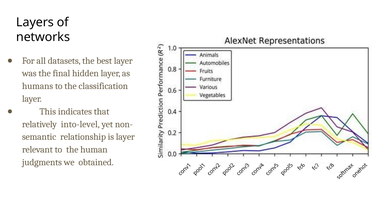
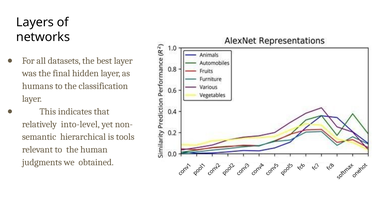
relationship: relationship -> hierarchical
is layer: layer -> tools
